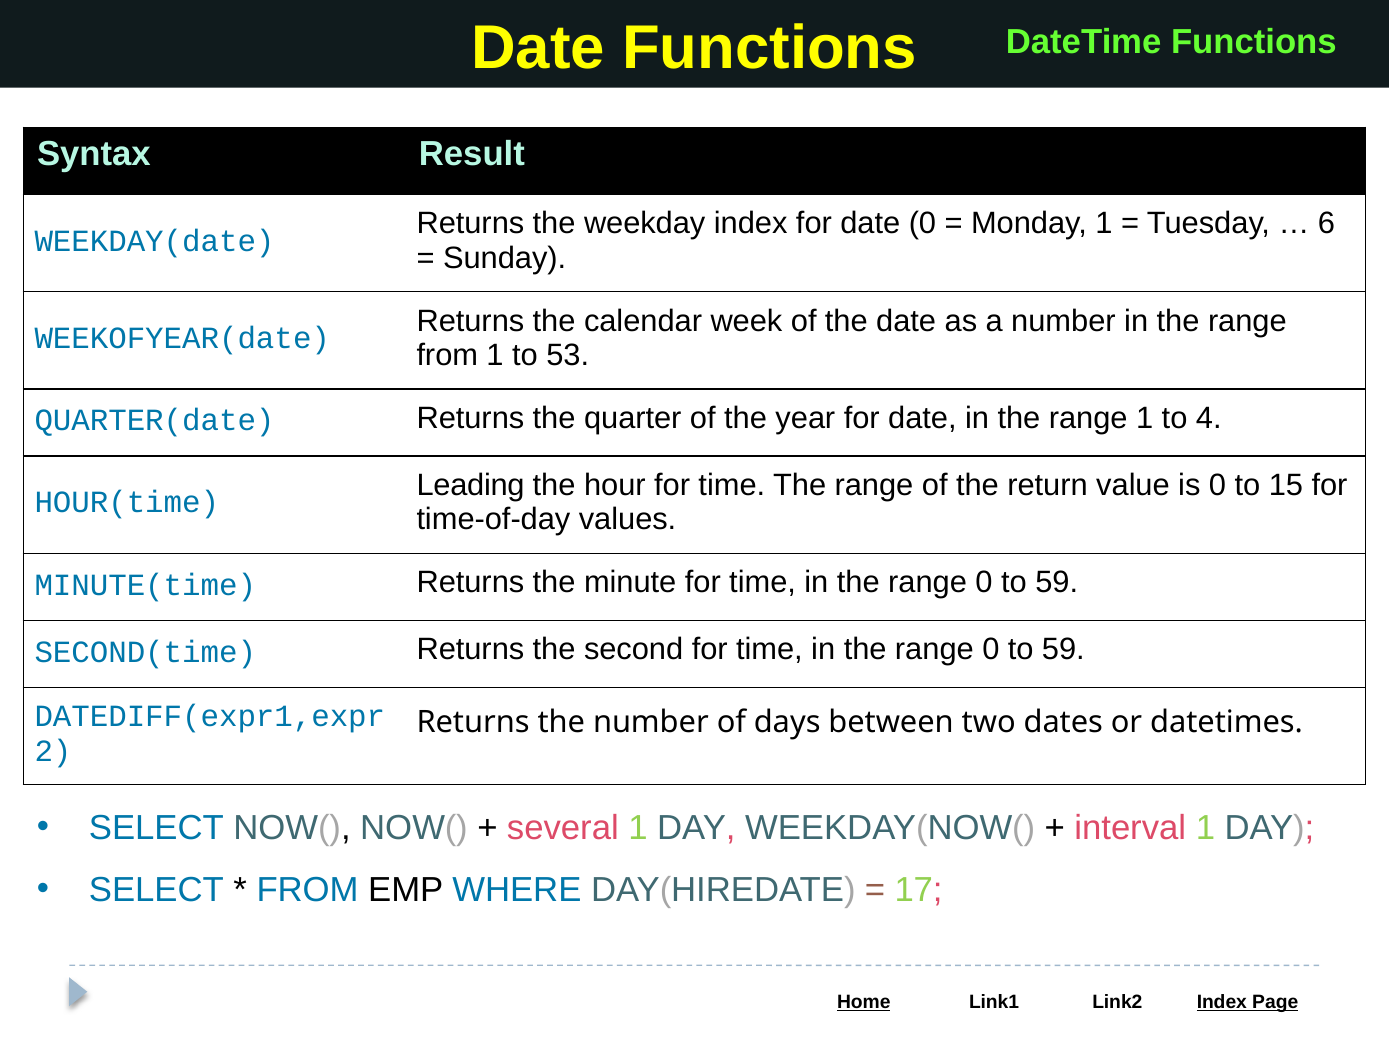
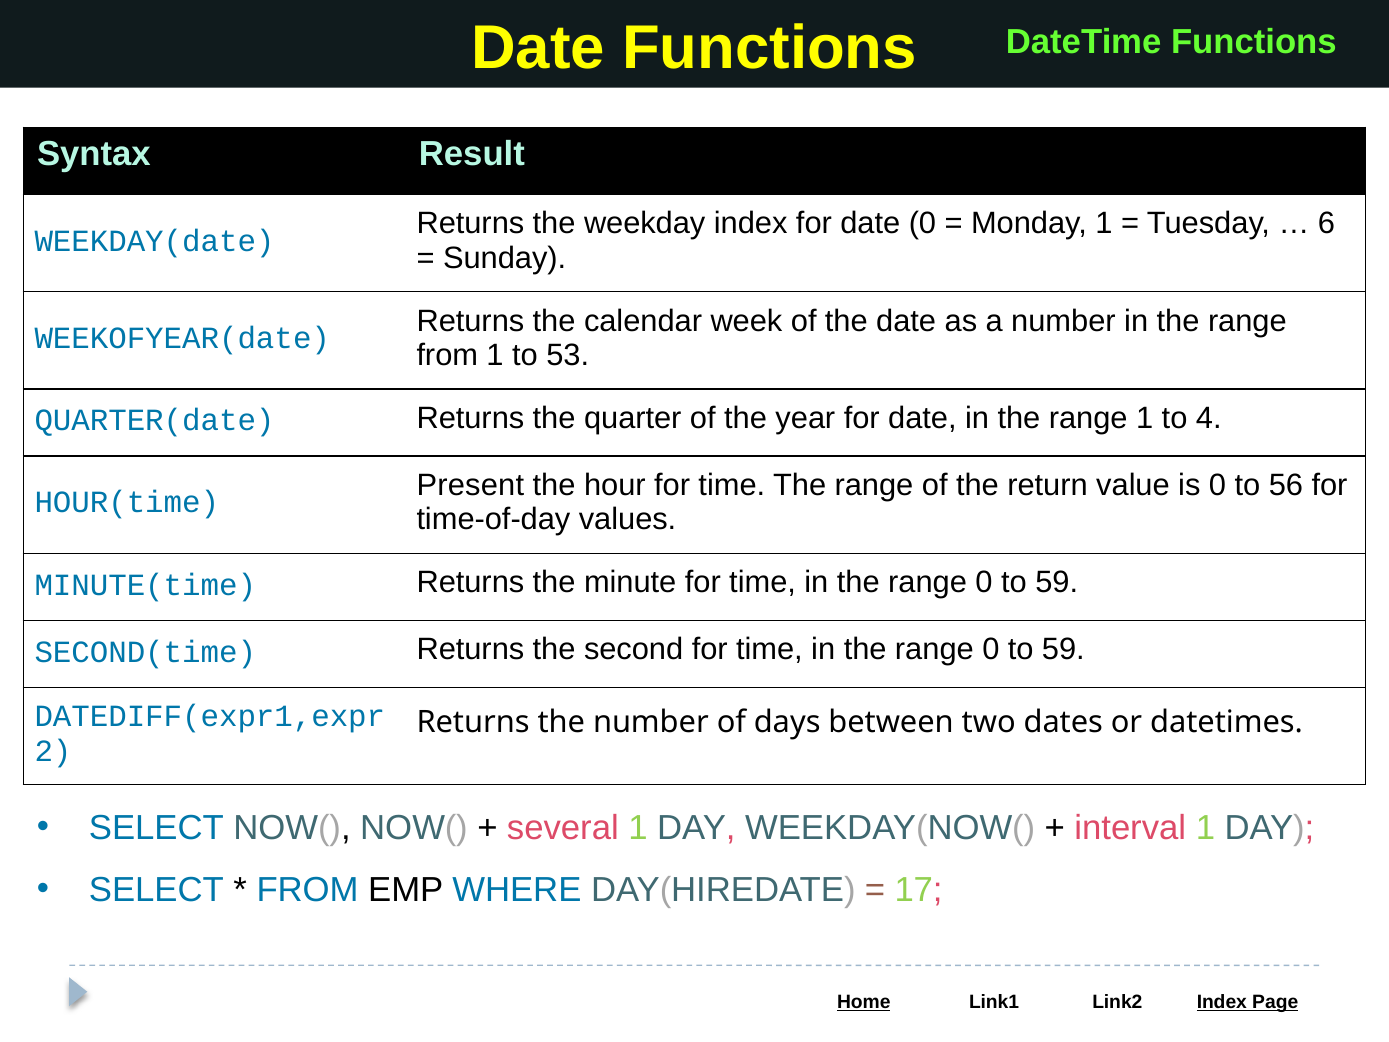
Leading: Leading -> Present
15: 15 -> 56
